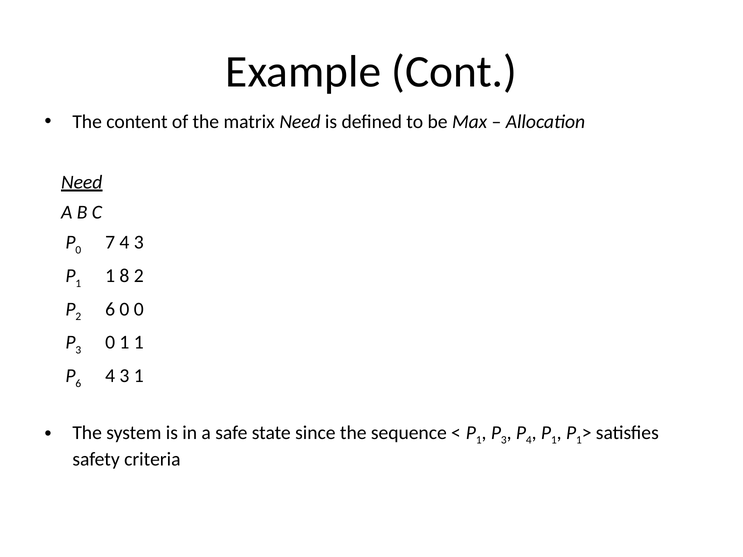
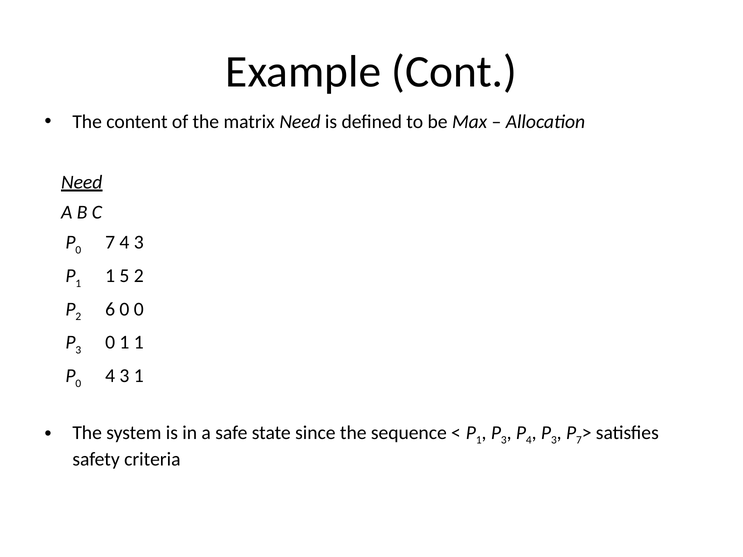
8: 8 -> 5
6 at (78, 383): 6 -> 0
1 at (554, 440): 1 -> 3
1 at (579, 440): 1 -> 7
